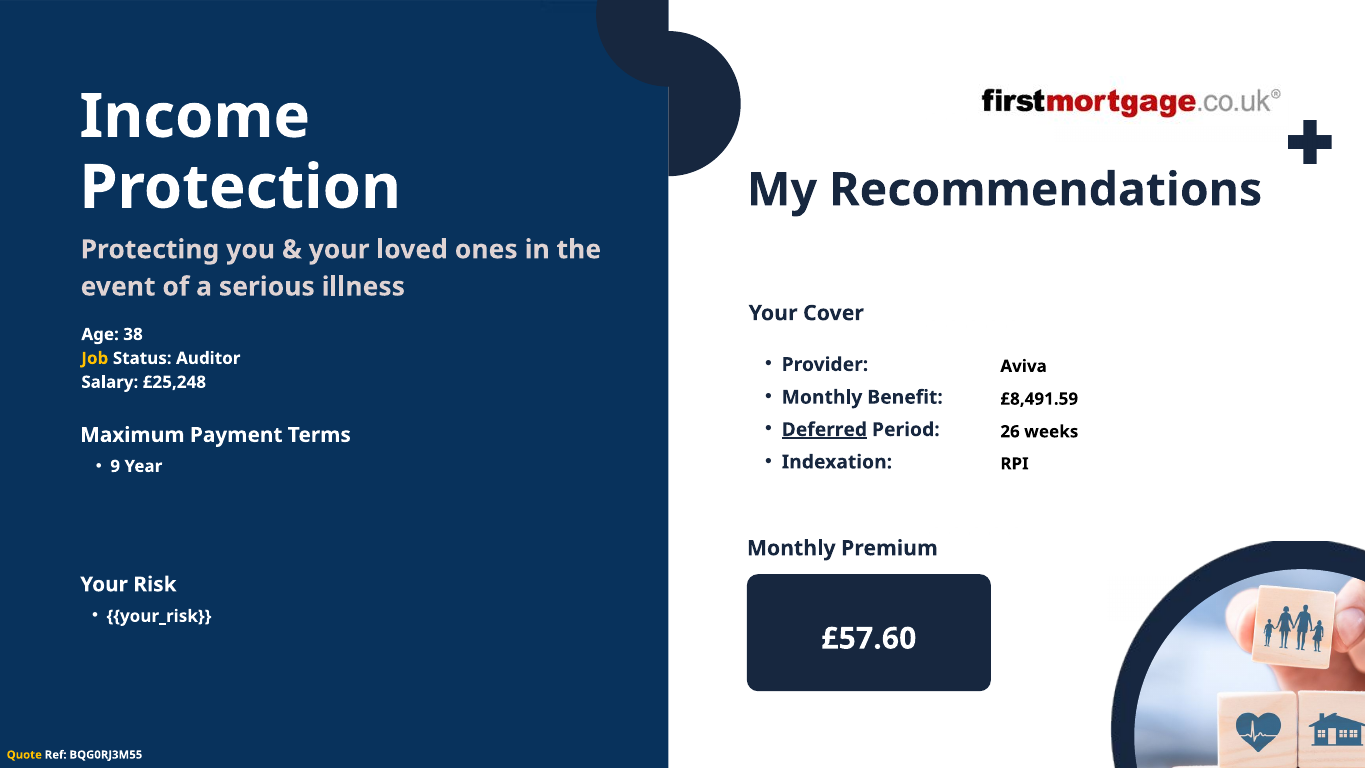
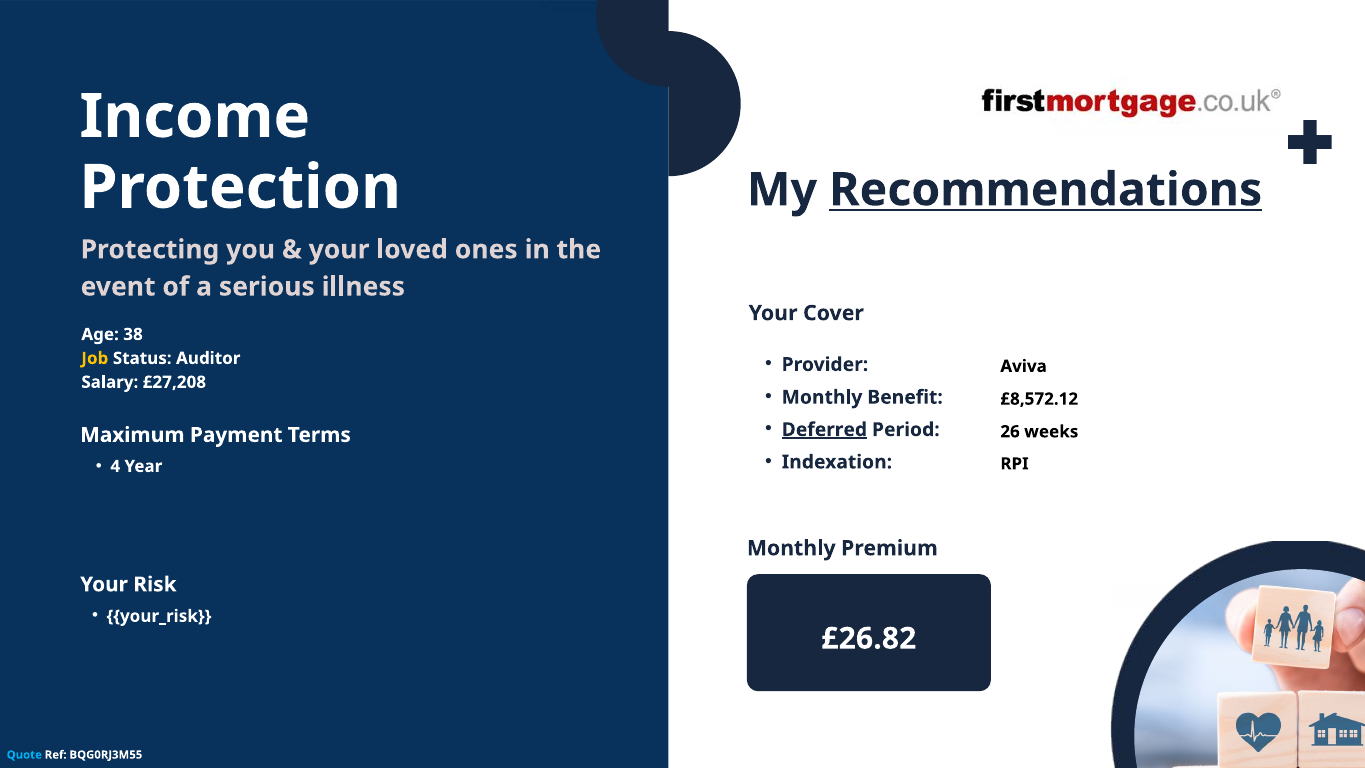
Recommendations underline: none -> present
£25,248: £25,248 -> £27,208
£8,491.59: £8,491.59 -> £8,572.12
9: 9 -> 4
£57.60: £57.60 -> £26.82
Quote colour: yellow -> light blue
